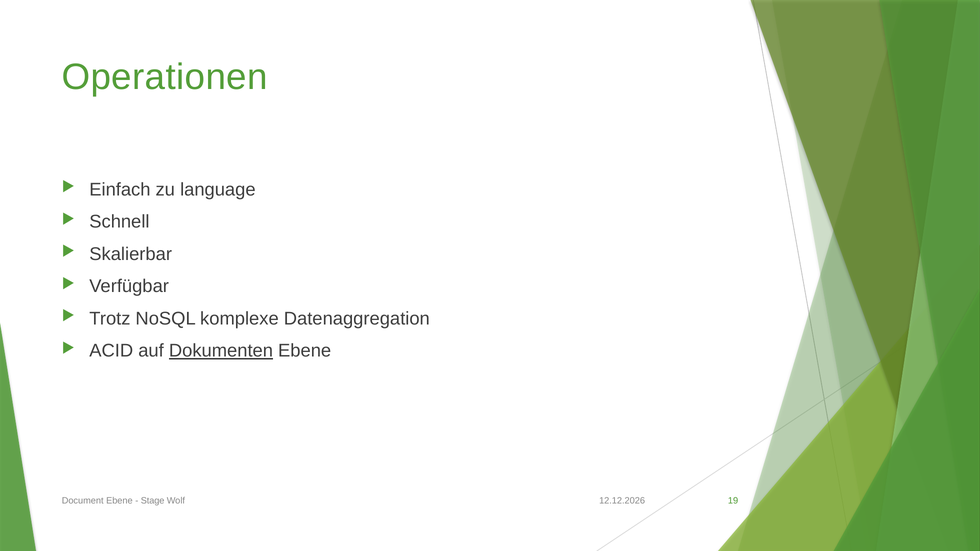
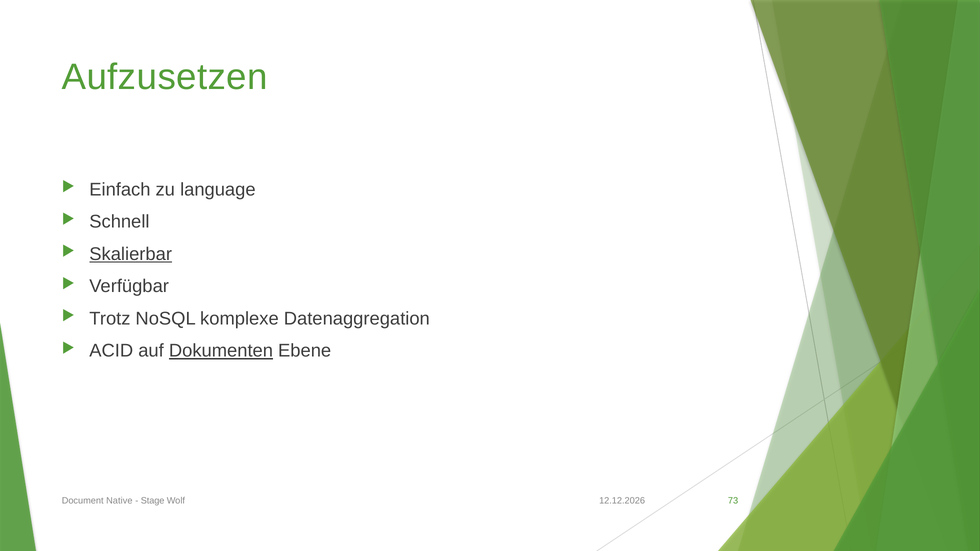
Operationen: Operationen -> Aufzusetzen
Skalierbar underline: none -> present
Document Ebene: Ebene -> Native
19: 19 -> 73
